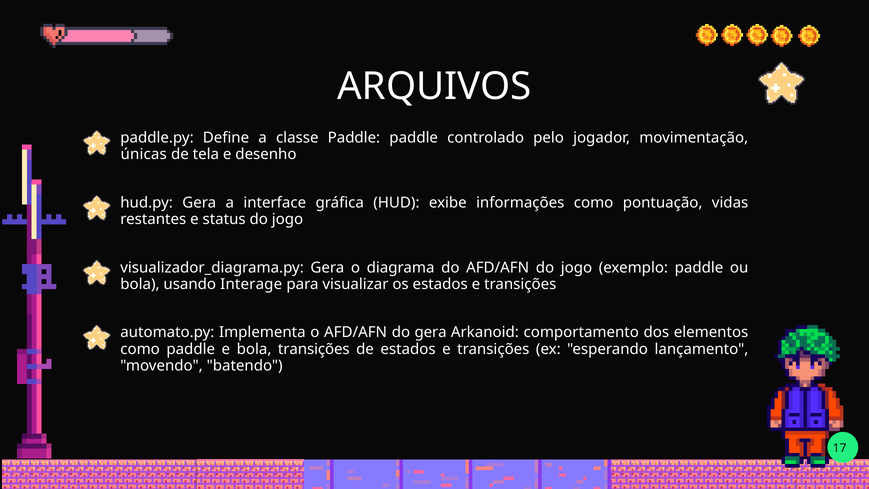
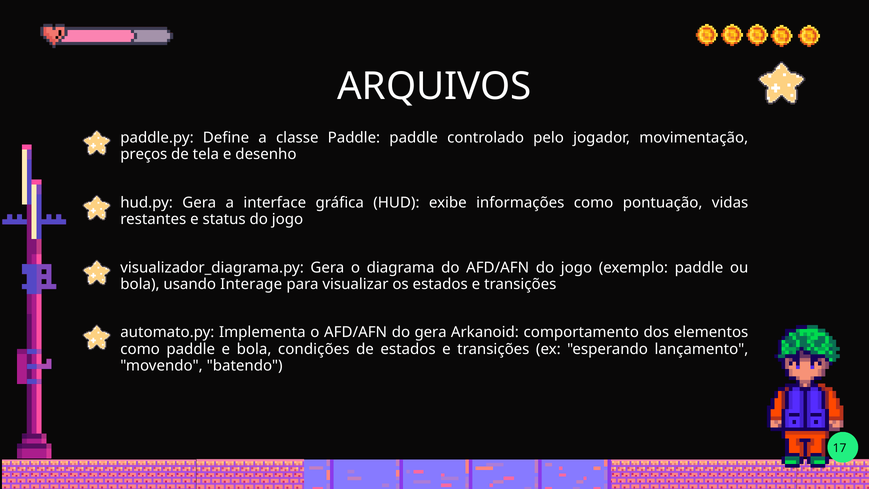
únicas: únicas -> preços
bola transições: transições -> condições
